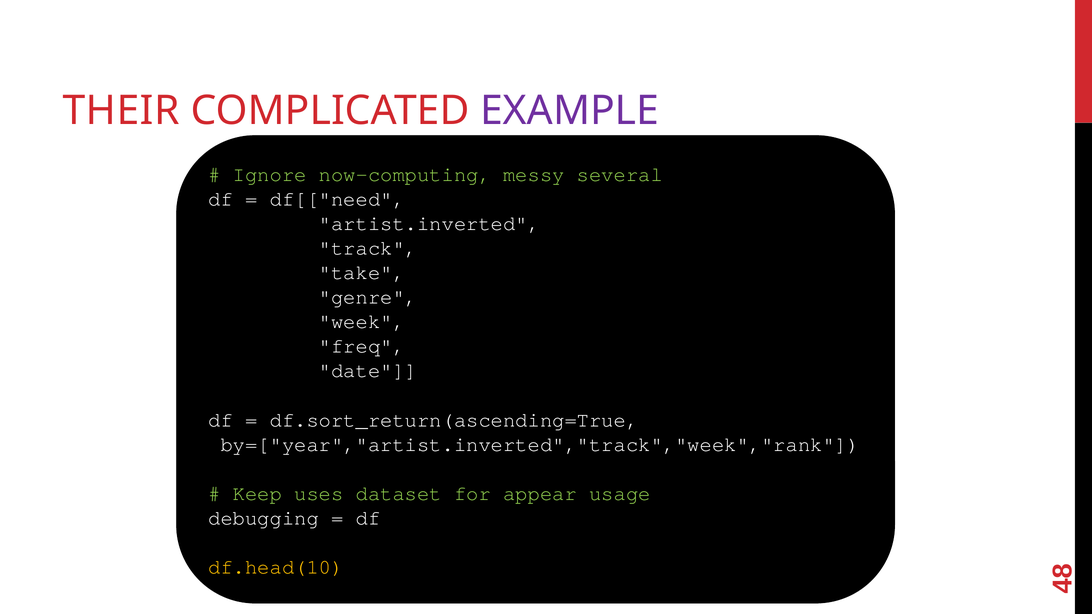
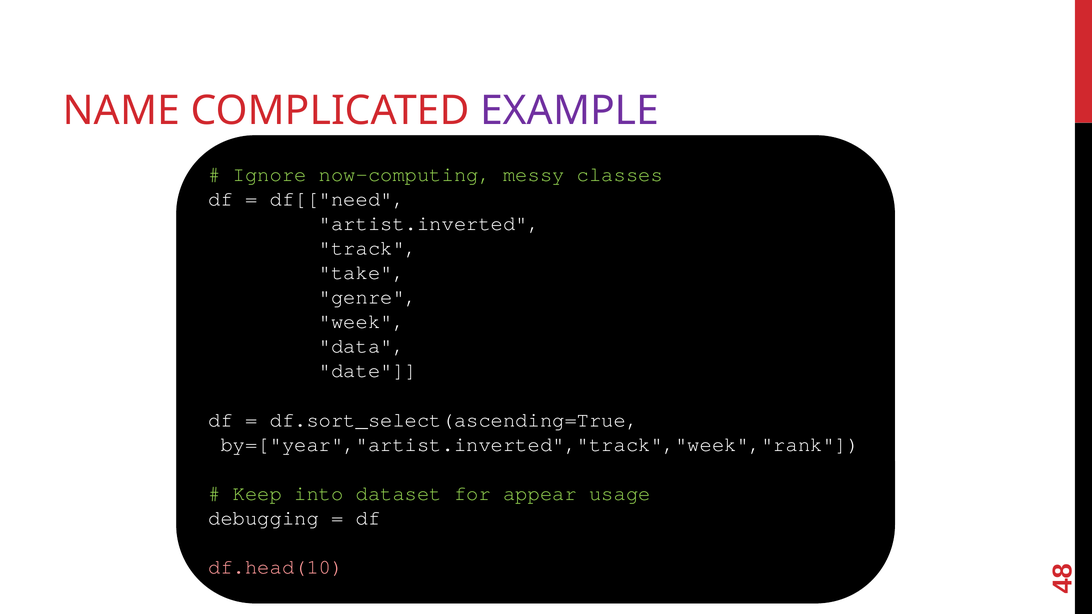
THEIR: THEIR -> NAME
several: several -> classes
freq: freq -> data
df.sort_return(ascending=True: df.sort_return(ascending=True -> df.sort_select(ascending=True
uses: uses -> into
df.head(10 colour: yellow -> pink
